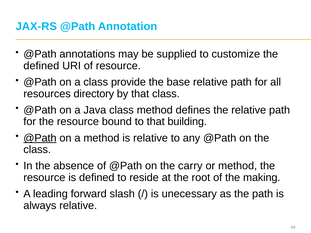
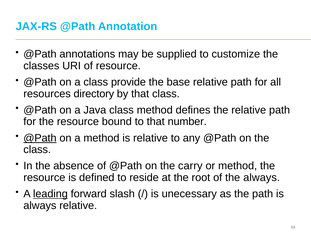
defined at (41, 66): defined -> classes
building: building -> number
the making: making -> always
leading underline: none -> present
